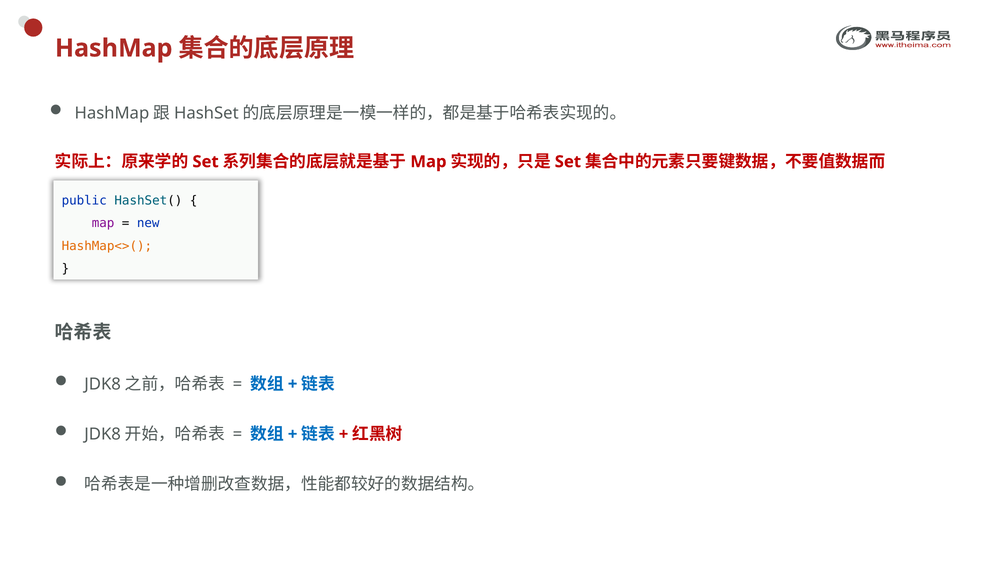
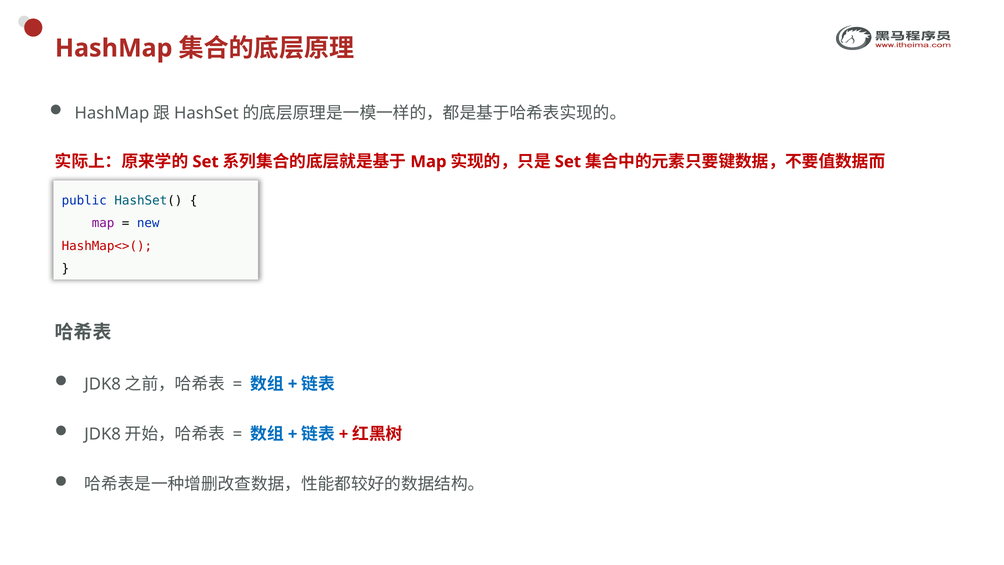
HashMap<>( colour: orange -> red
